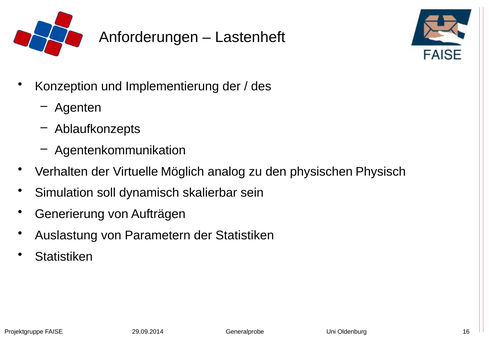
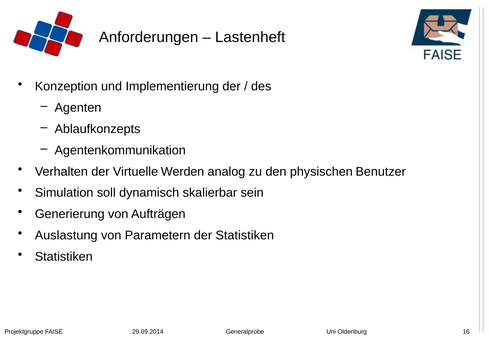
Möglich: Möglich -> Werden
Physisch: Physisch -> Benutzer
